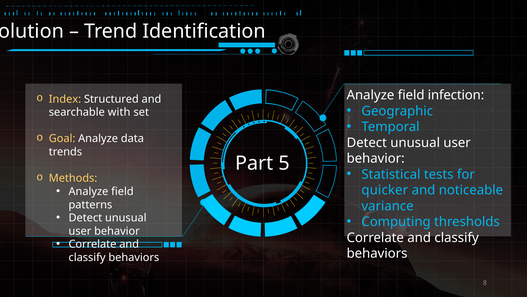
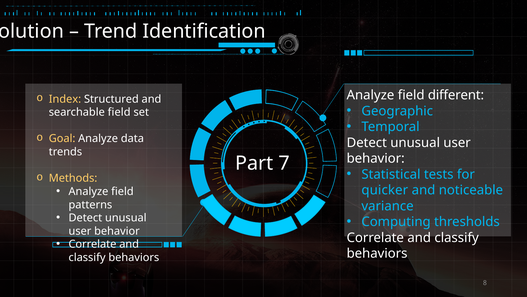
infection: infection -> different
searchable with: with -> field
5: 5 -> 7
